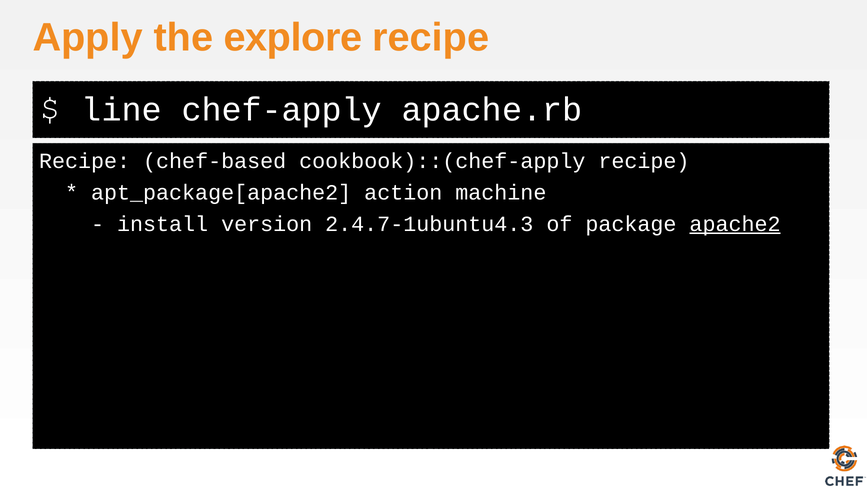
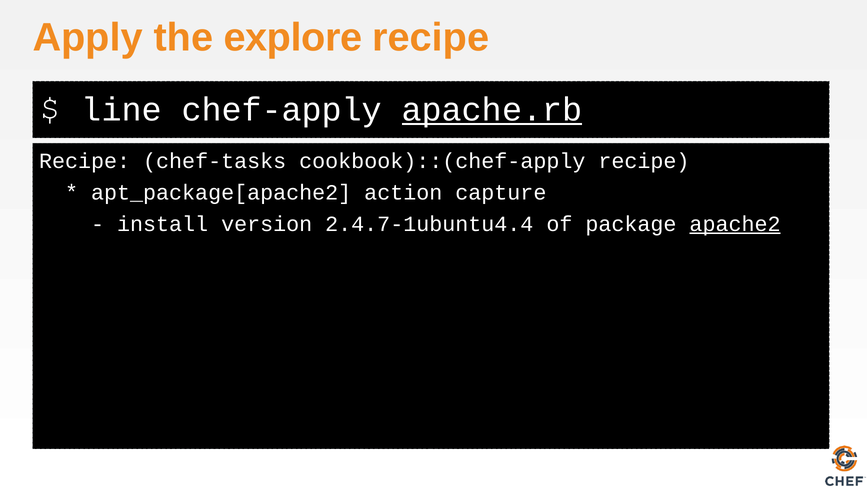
apache.rb underline: none -> present
chef-based: chef-based -> chef-tasks
machine: machine -> capture
2.4.7-1ubuntu4.3: 2.4.7-1ubuntu4.3 -> 2.4.7-1ubuntu4.4
